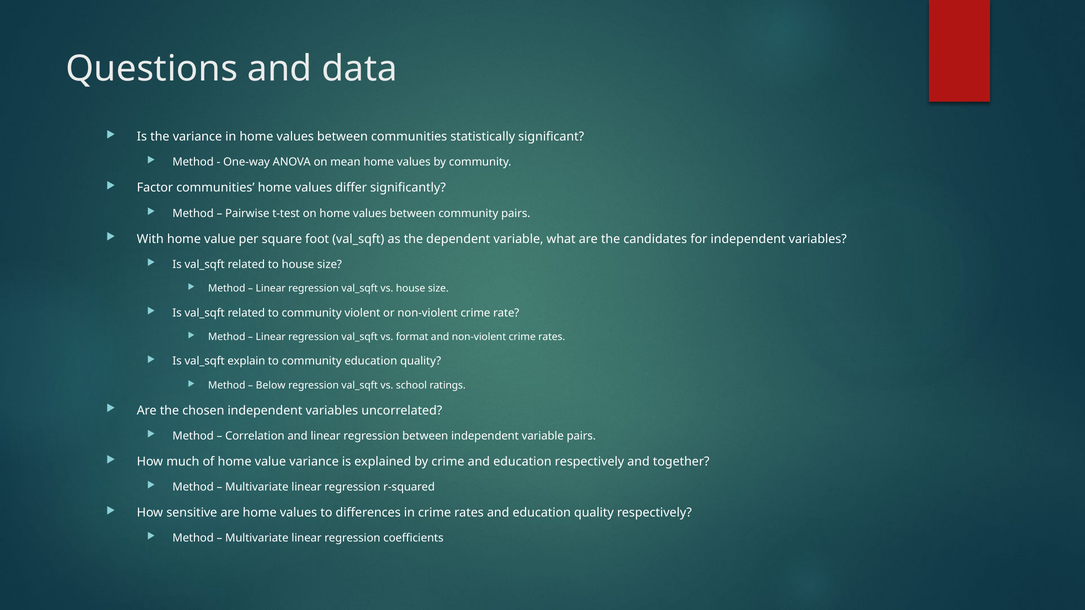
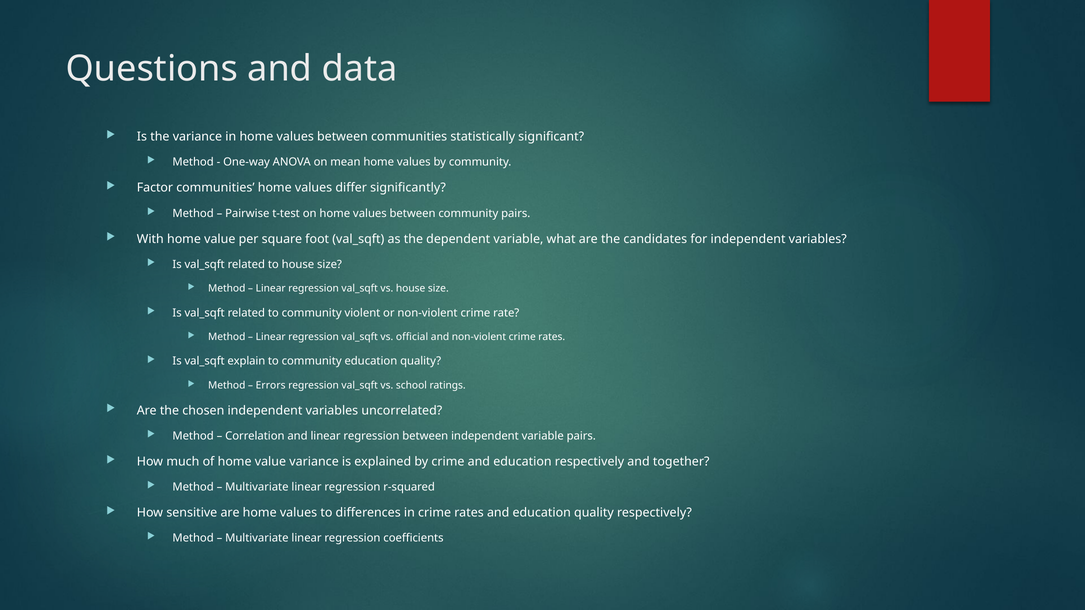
format: format -> official
Below: Below -> Errors
